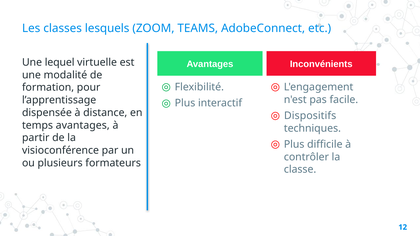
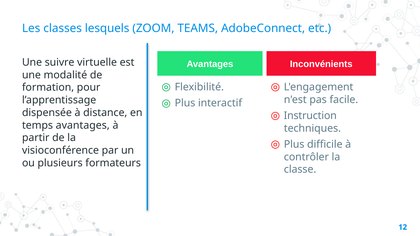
lequel: lequel -> suivre
Dispositifs: Dispositifs -> Instruction
